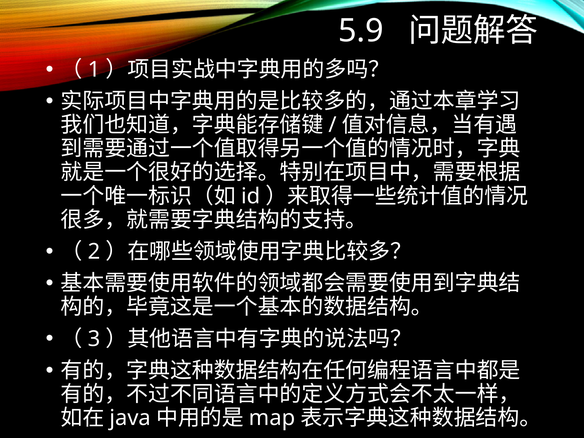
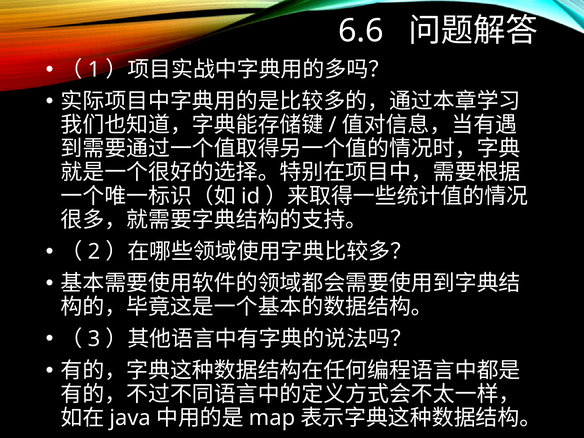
5.9: 5.9 -> 6.6
